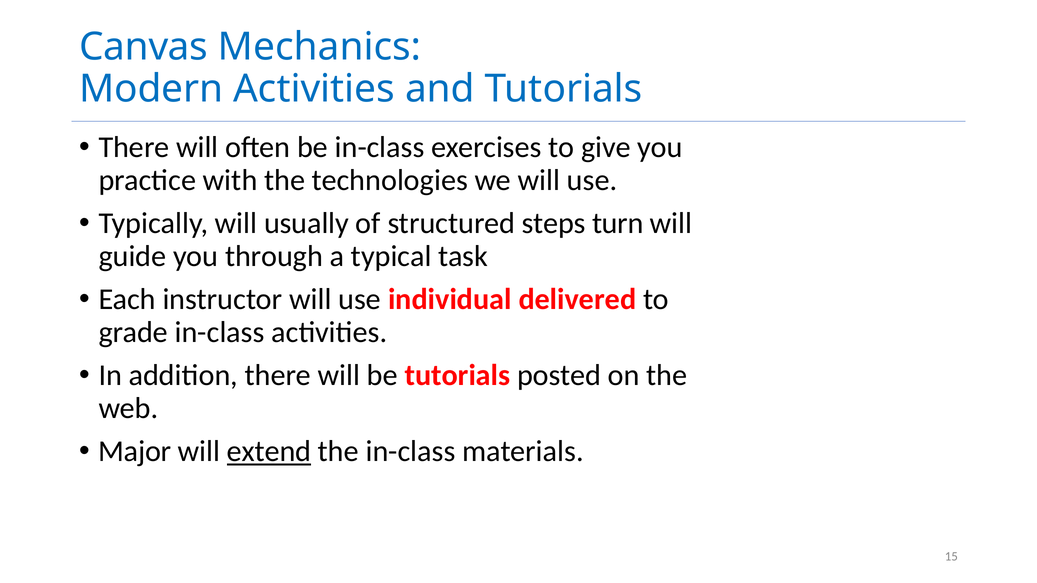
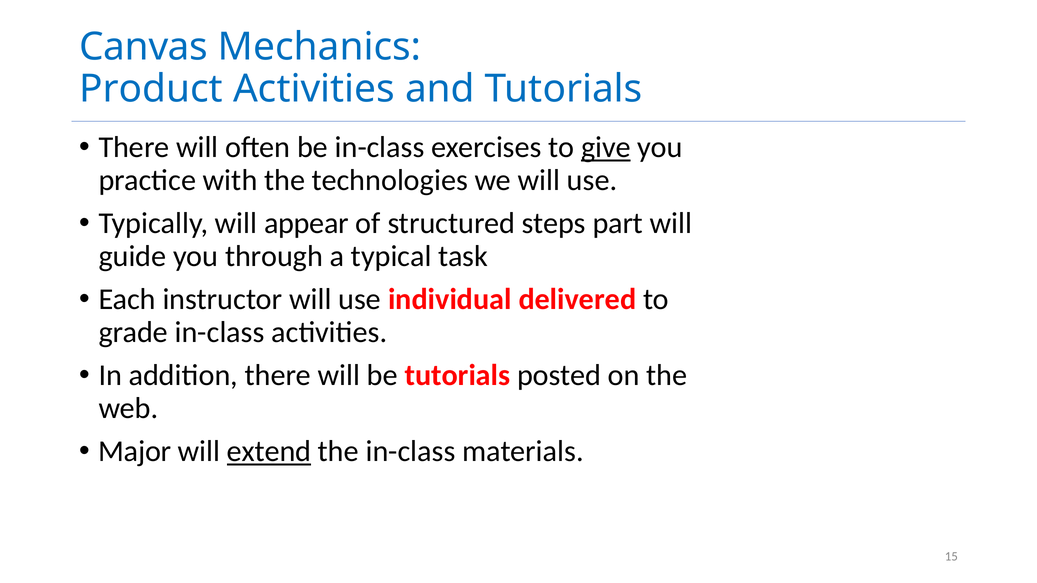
Modern: Modern -> Product
give underline: none -> present
usually: usually -> appear
turn: turn -> part
